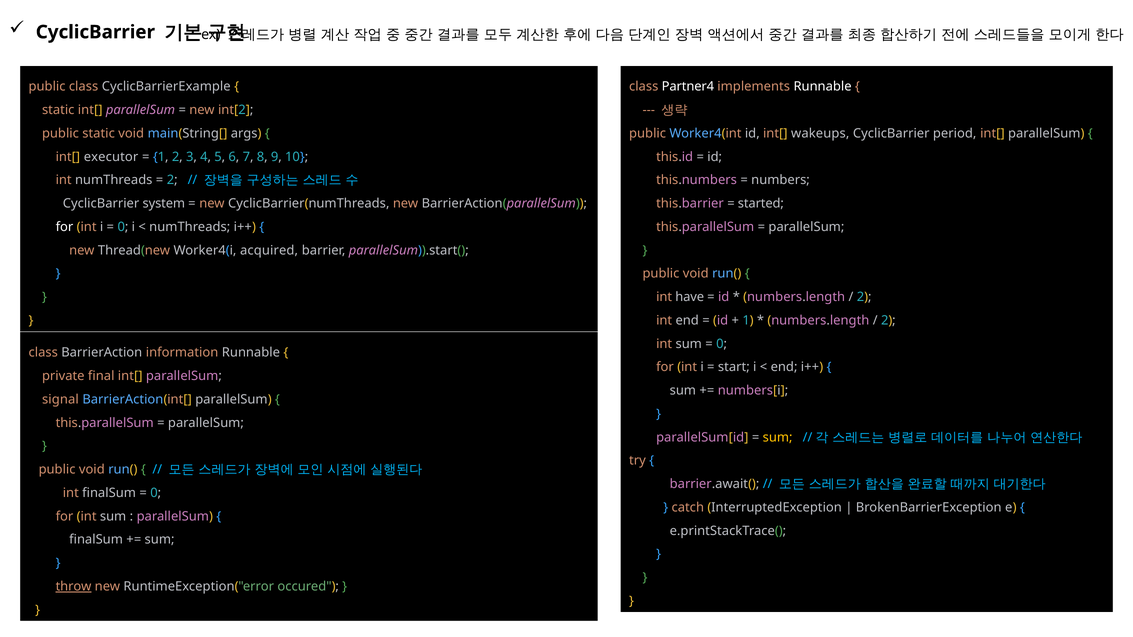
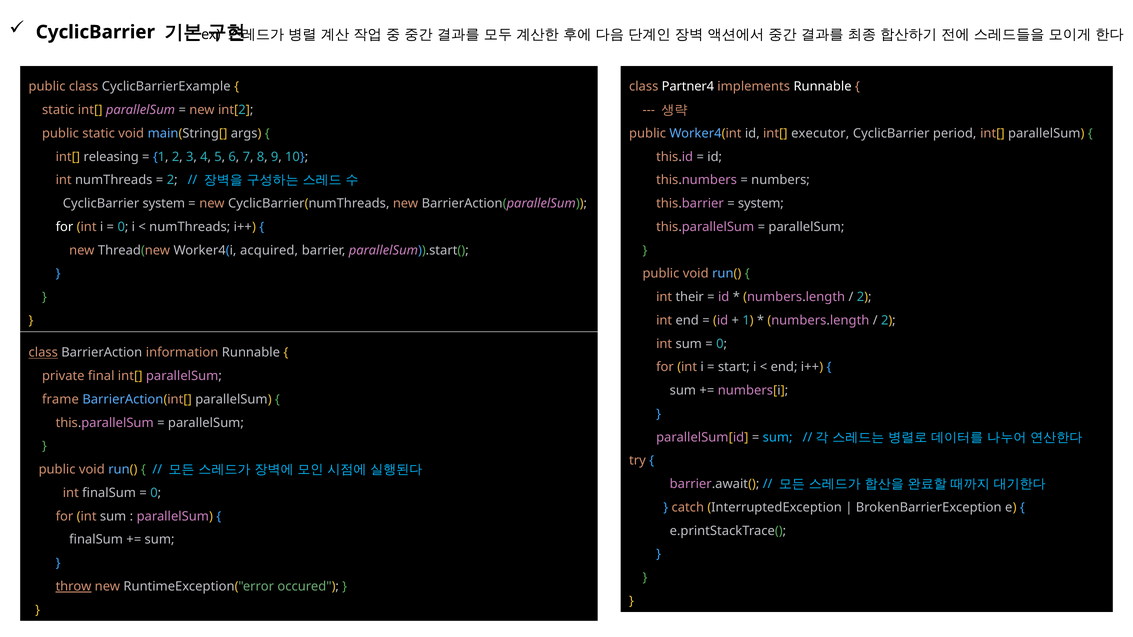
wakeups: wakeups -> executor
executor: executor -> releasing
started at (761, 204): started -> system
have: have -> their
class at (43, 353) underline: none -> present
signal: signal -> frame
sum at (778, 438) colour: yellow -> light blue
